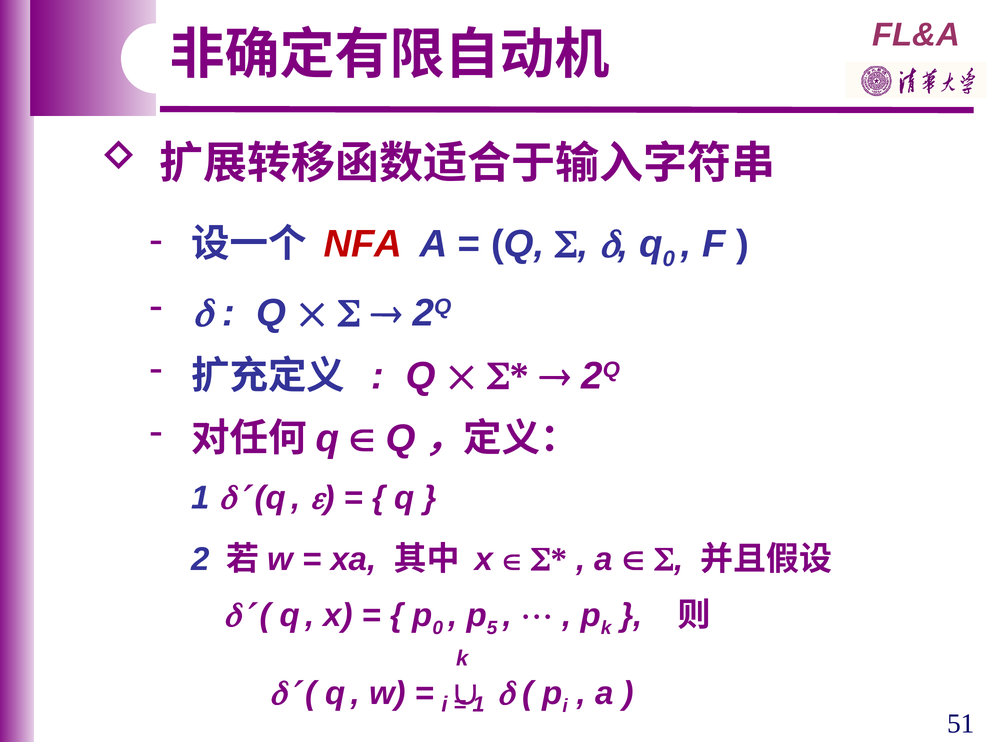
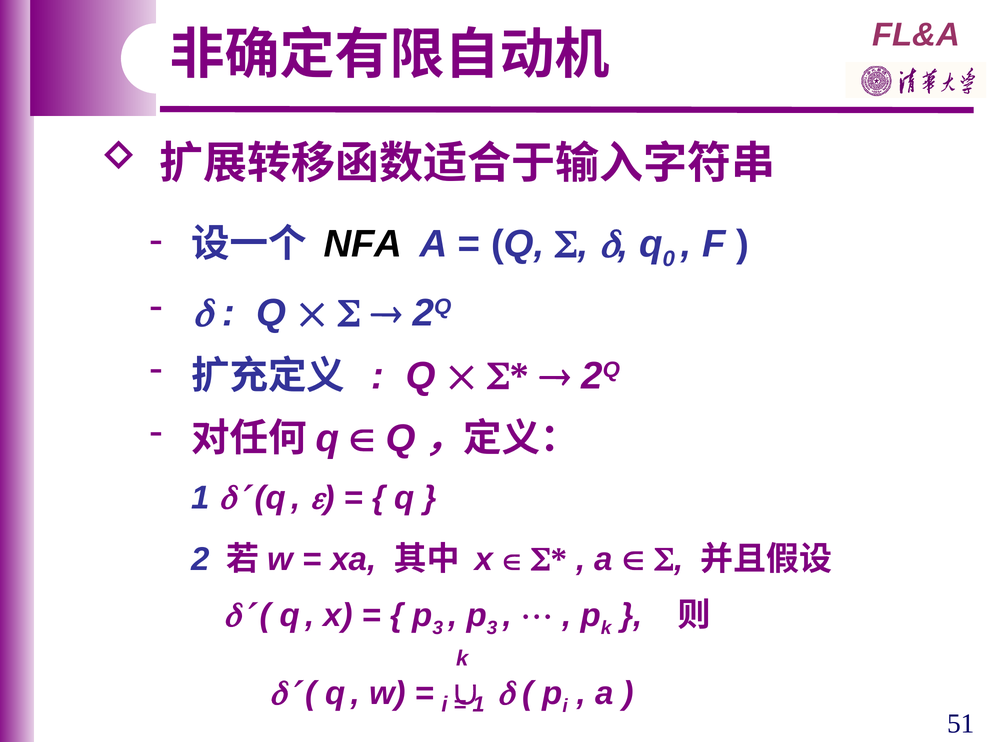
NFA colour: red -> black
0 at (438, 629): 0 -> 3
5 at (492, 629): 5 -> 3
